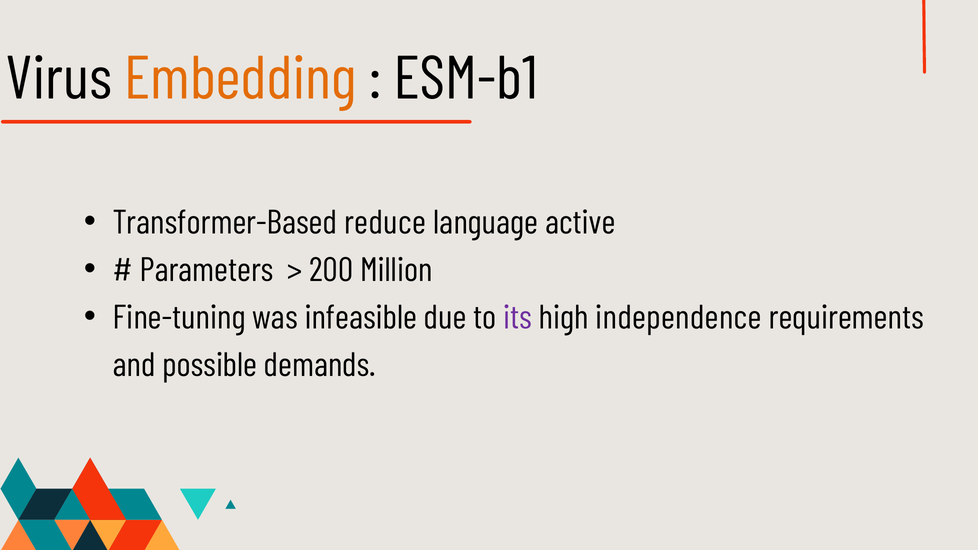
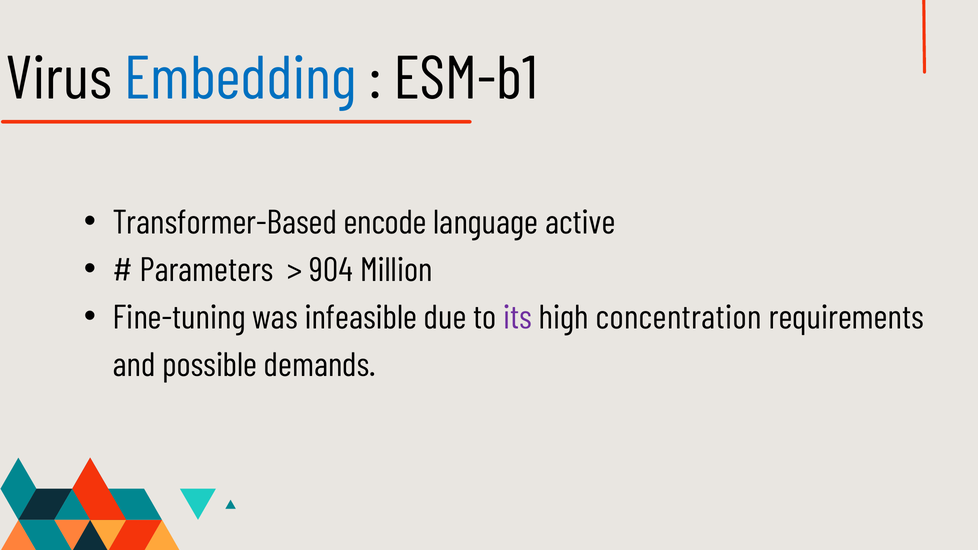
Embedding colour: orange -> blue
reduce: reduce -> encode
200: 200 -> 904
independence: independence -> concentration
